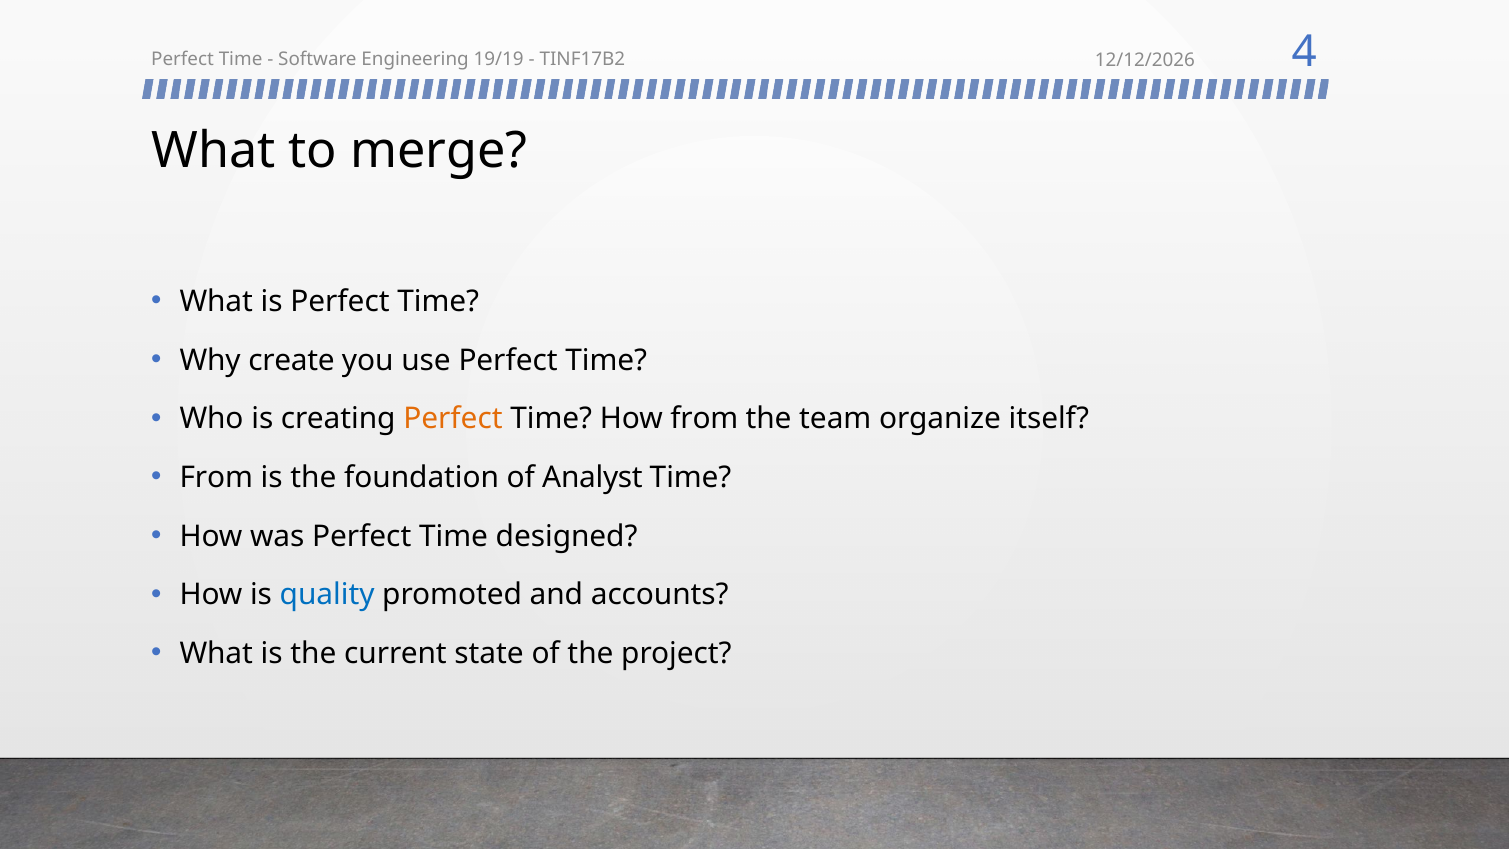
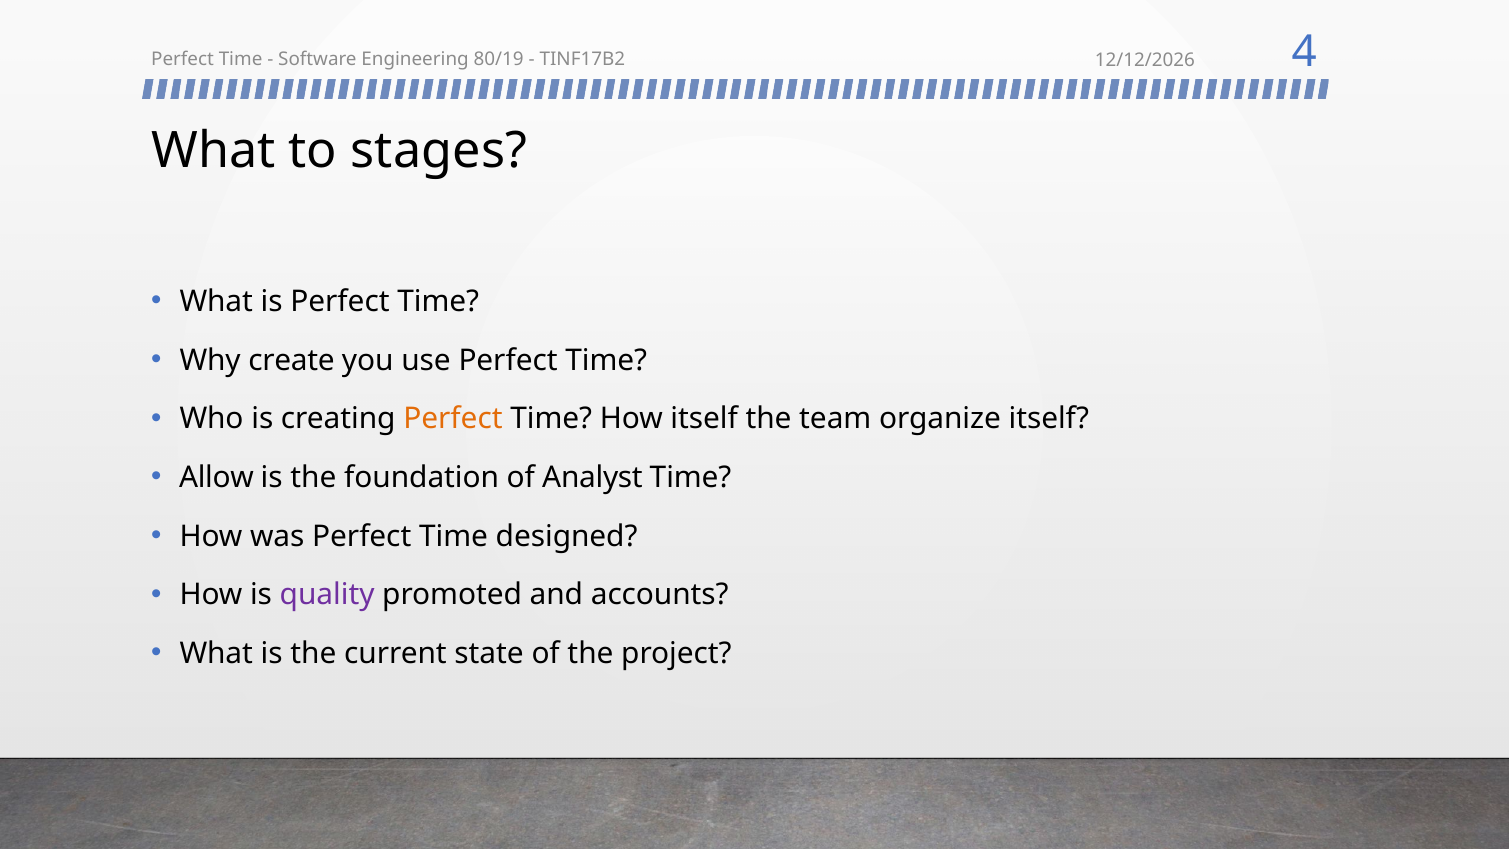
19/19: 19/19 -> 80/19
merge: merge -> stages
How from: from -> itself
From at (216, 478): From -> Allow
quality colour: blue -> purple
